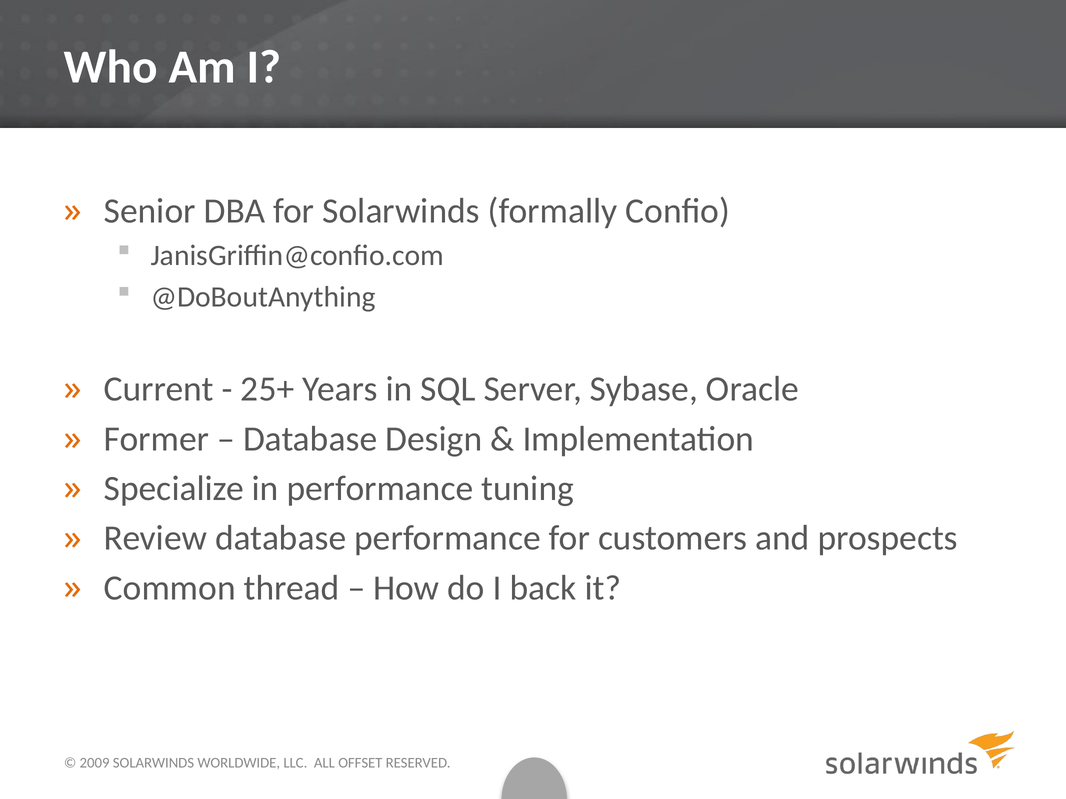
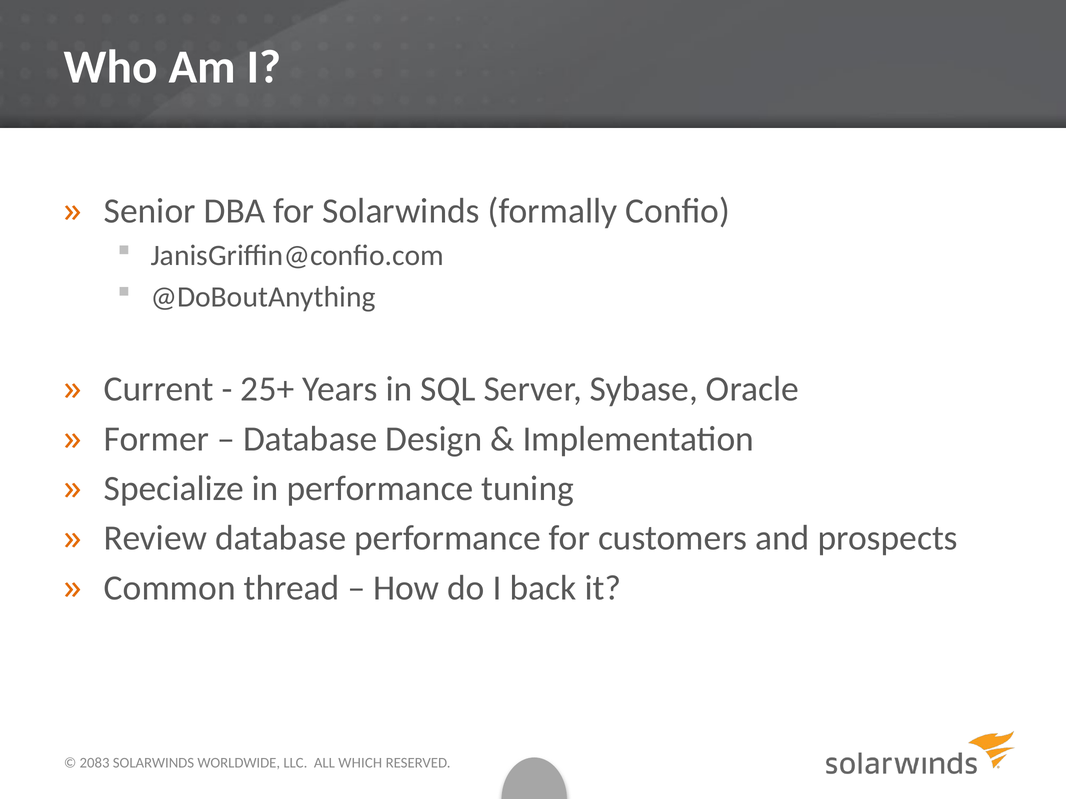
2009: 2009 -> 2083
OFFSET: OFFSET -> WHICH
